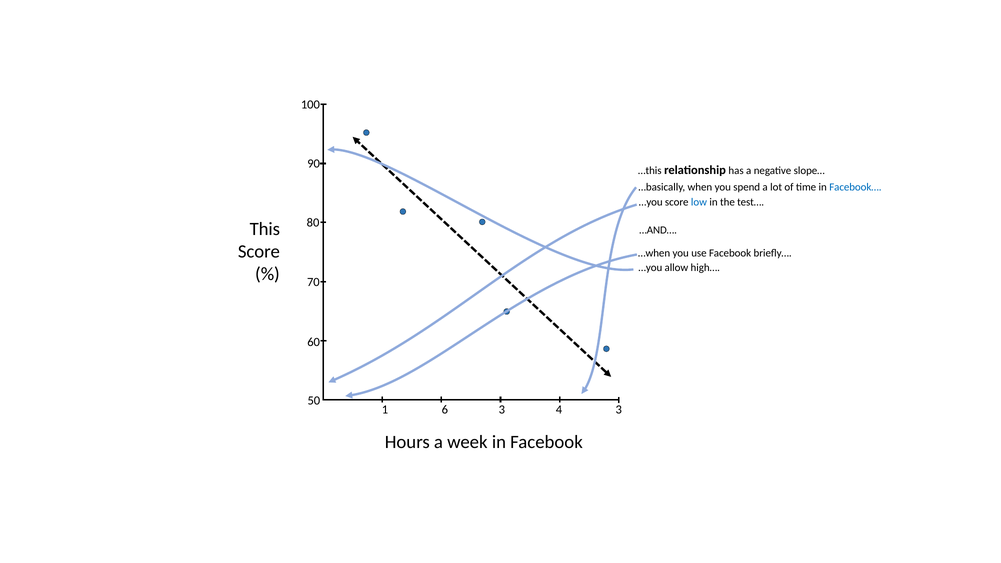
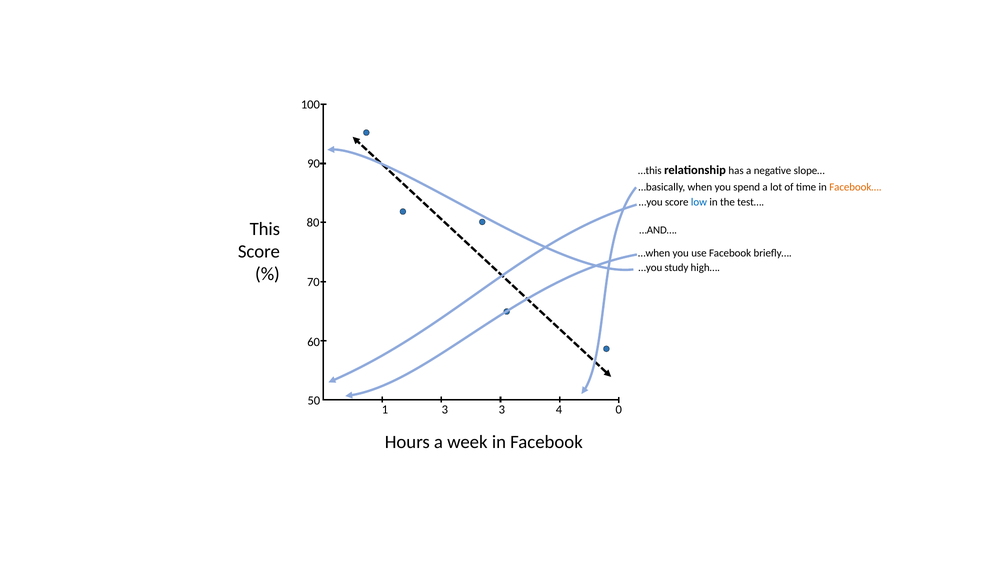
Facebook… colour: blue -> orange
allow: allow -> study
1 6: 6 -> 3
4 3: 3 -> 0
